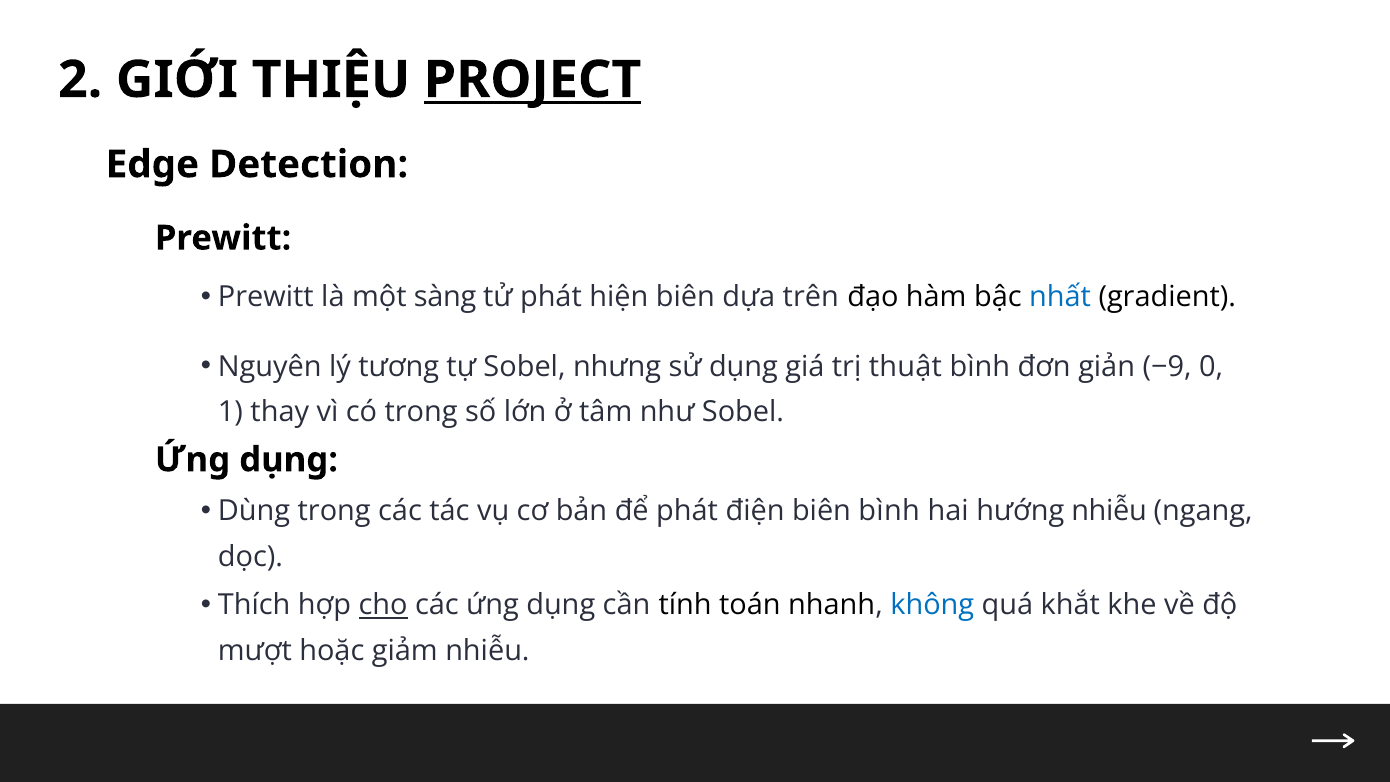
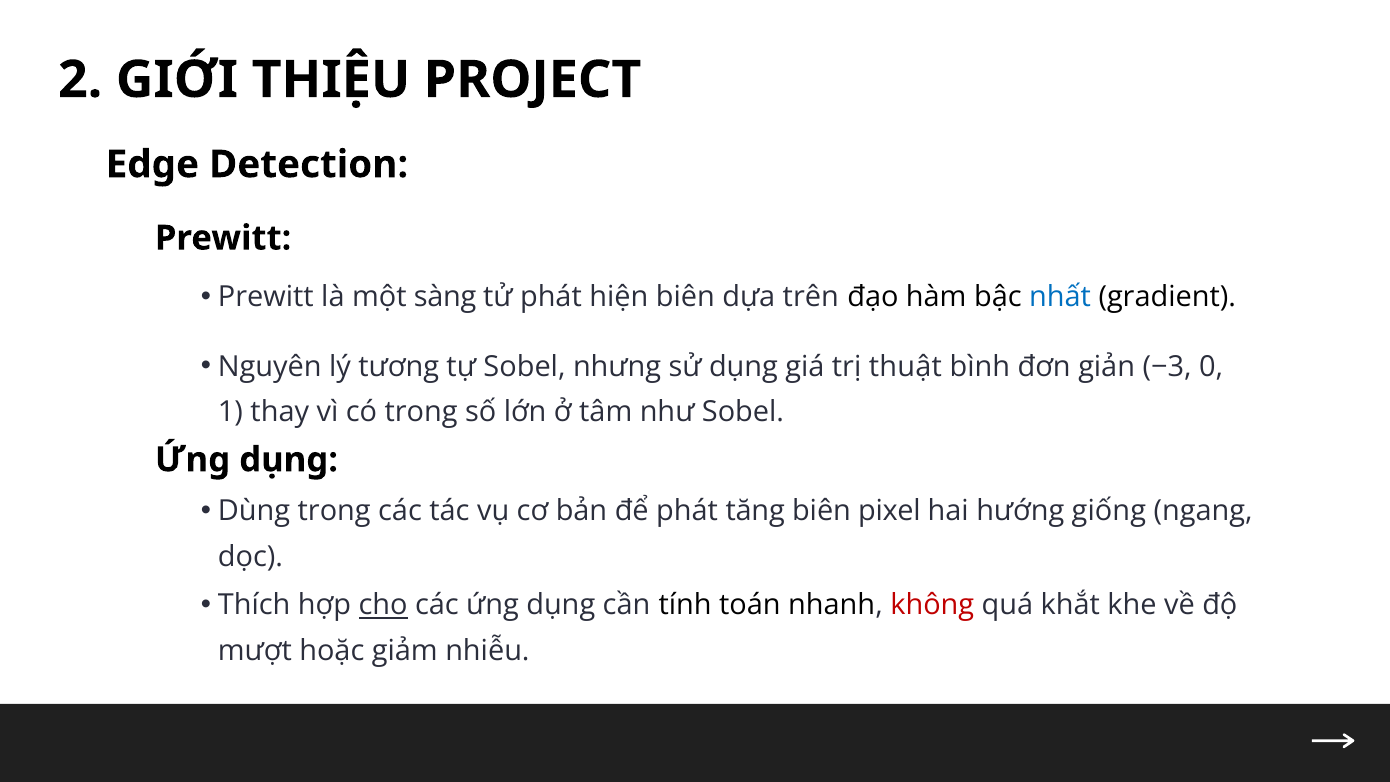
PROJECT underline: present -> none
−9: −9 -> −3
điện: điện -> tăng
biên bình: bình -> pixel
hướng nhiễu: nhiễu -> giống
không colour: blue -> red
